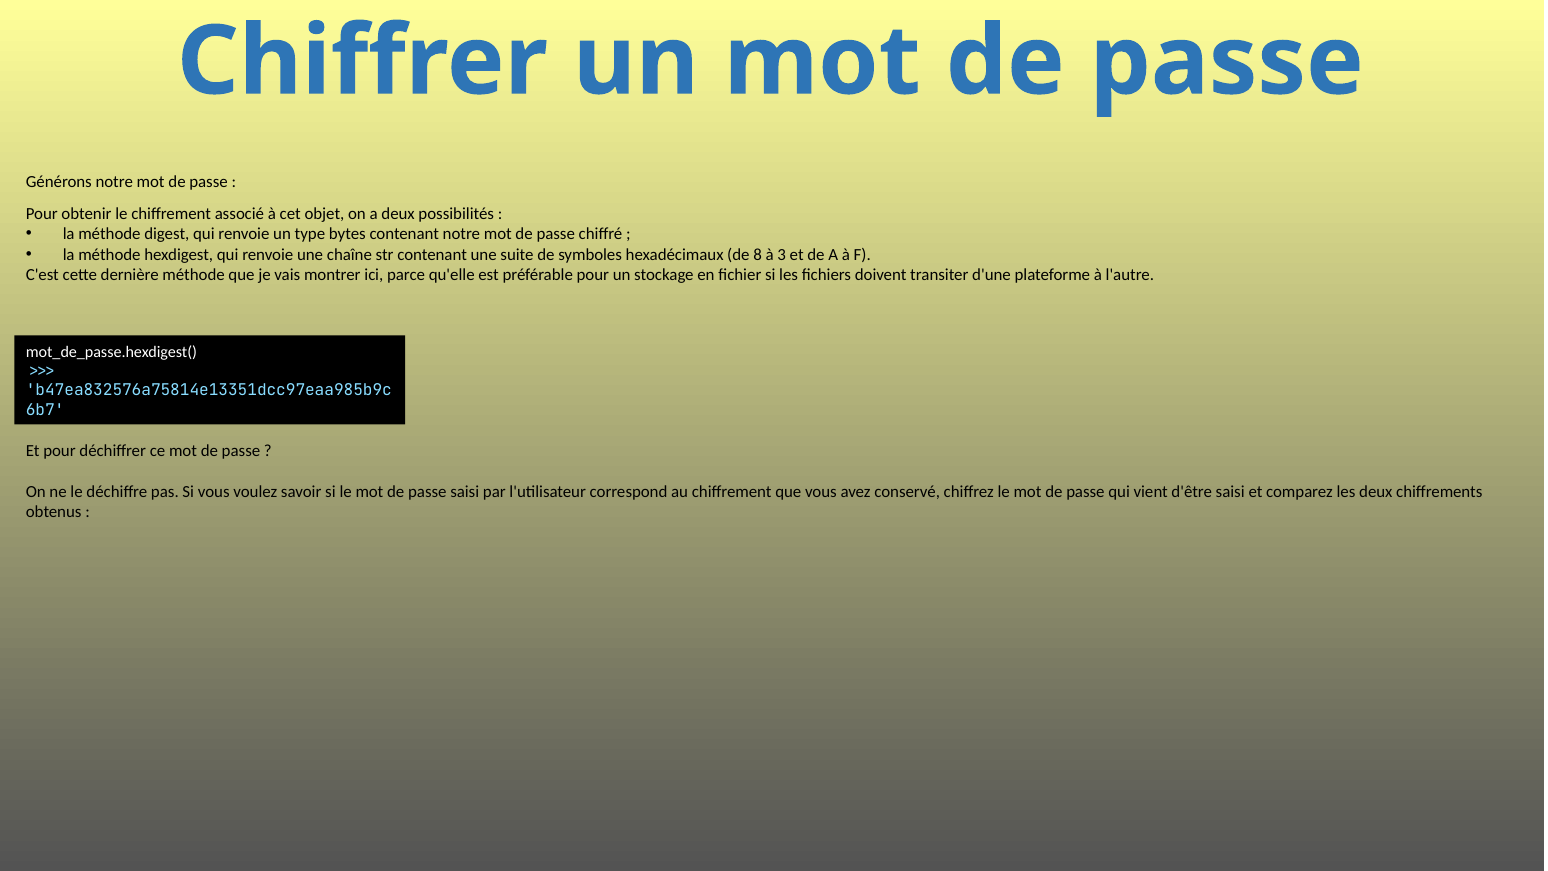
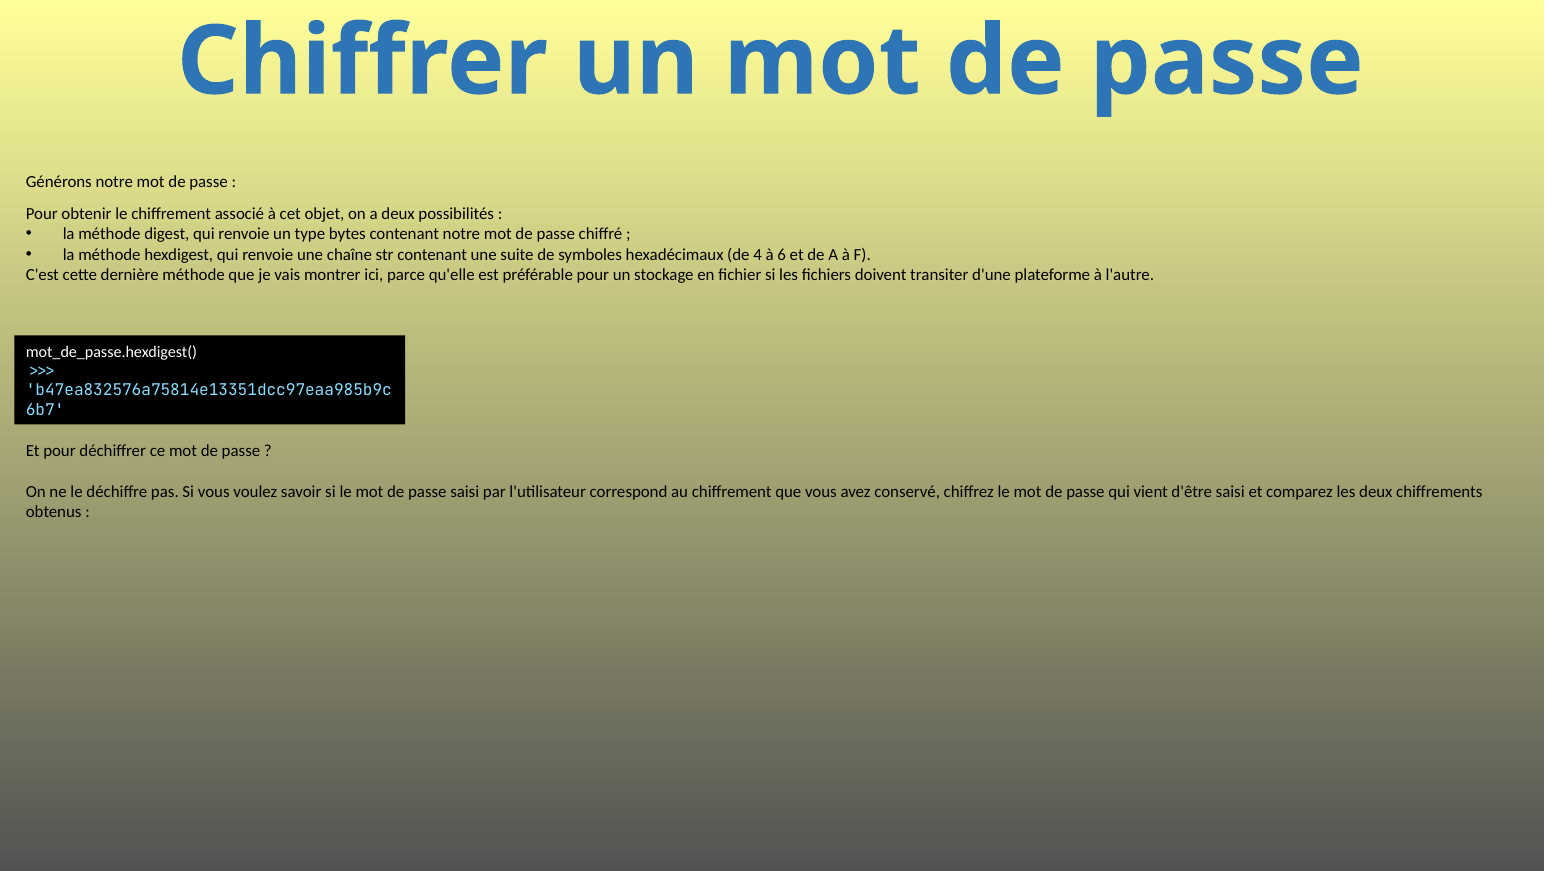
8: 8 -> 4
3: 3 -> 6
